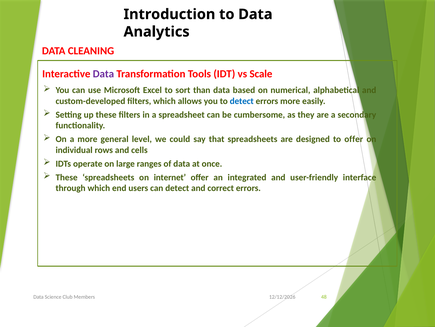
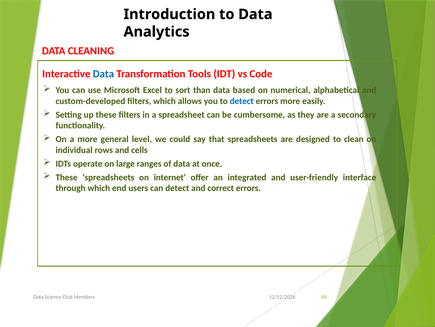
Data at (103, 74) colour: purple -> blue
Scale: Scale -> Code
to offer: offer -> clean
